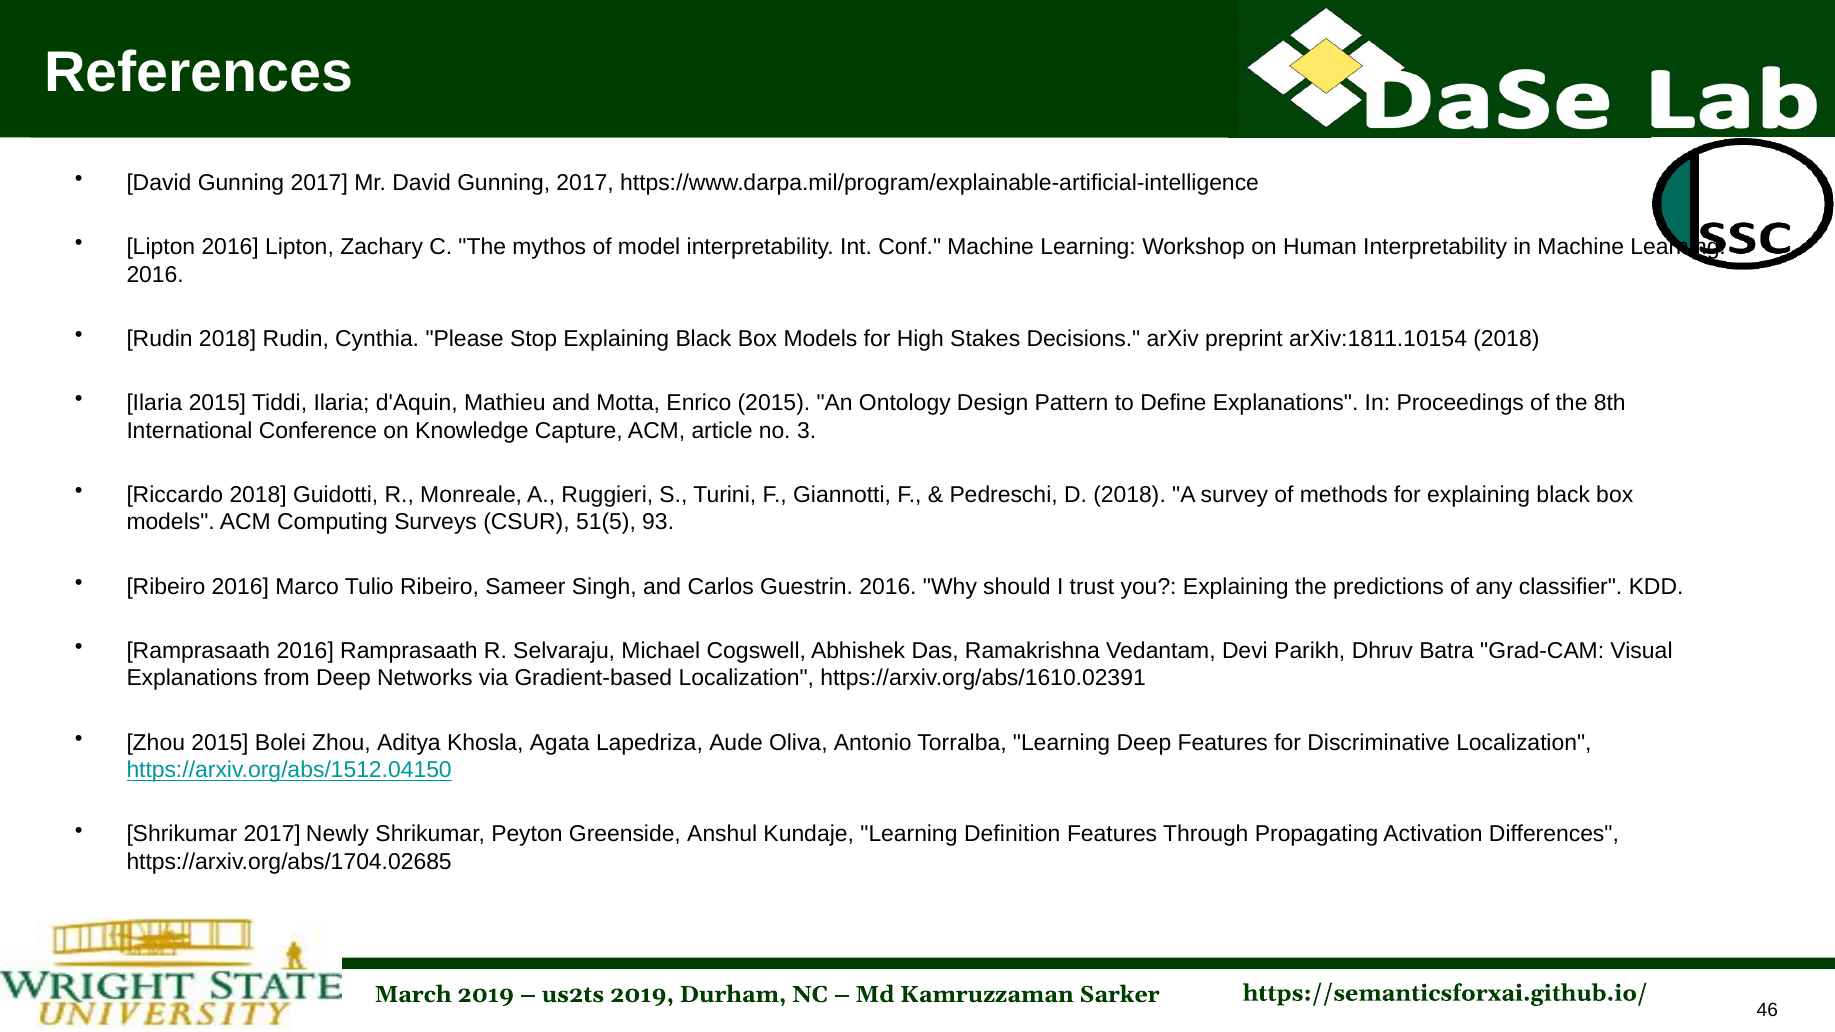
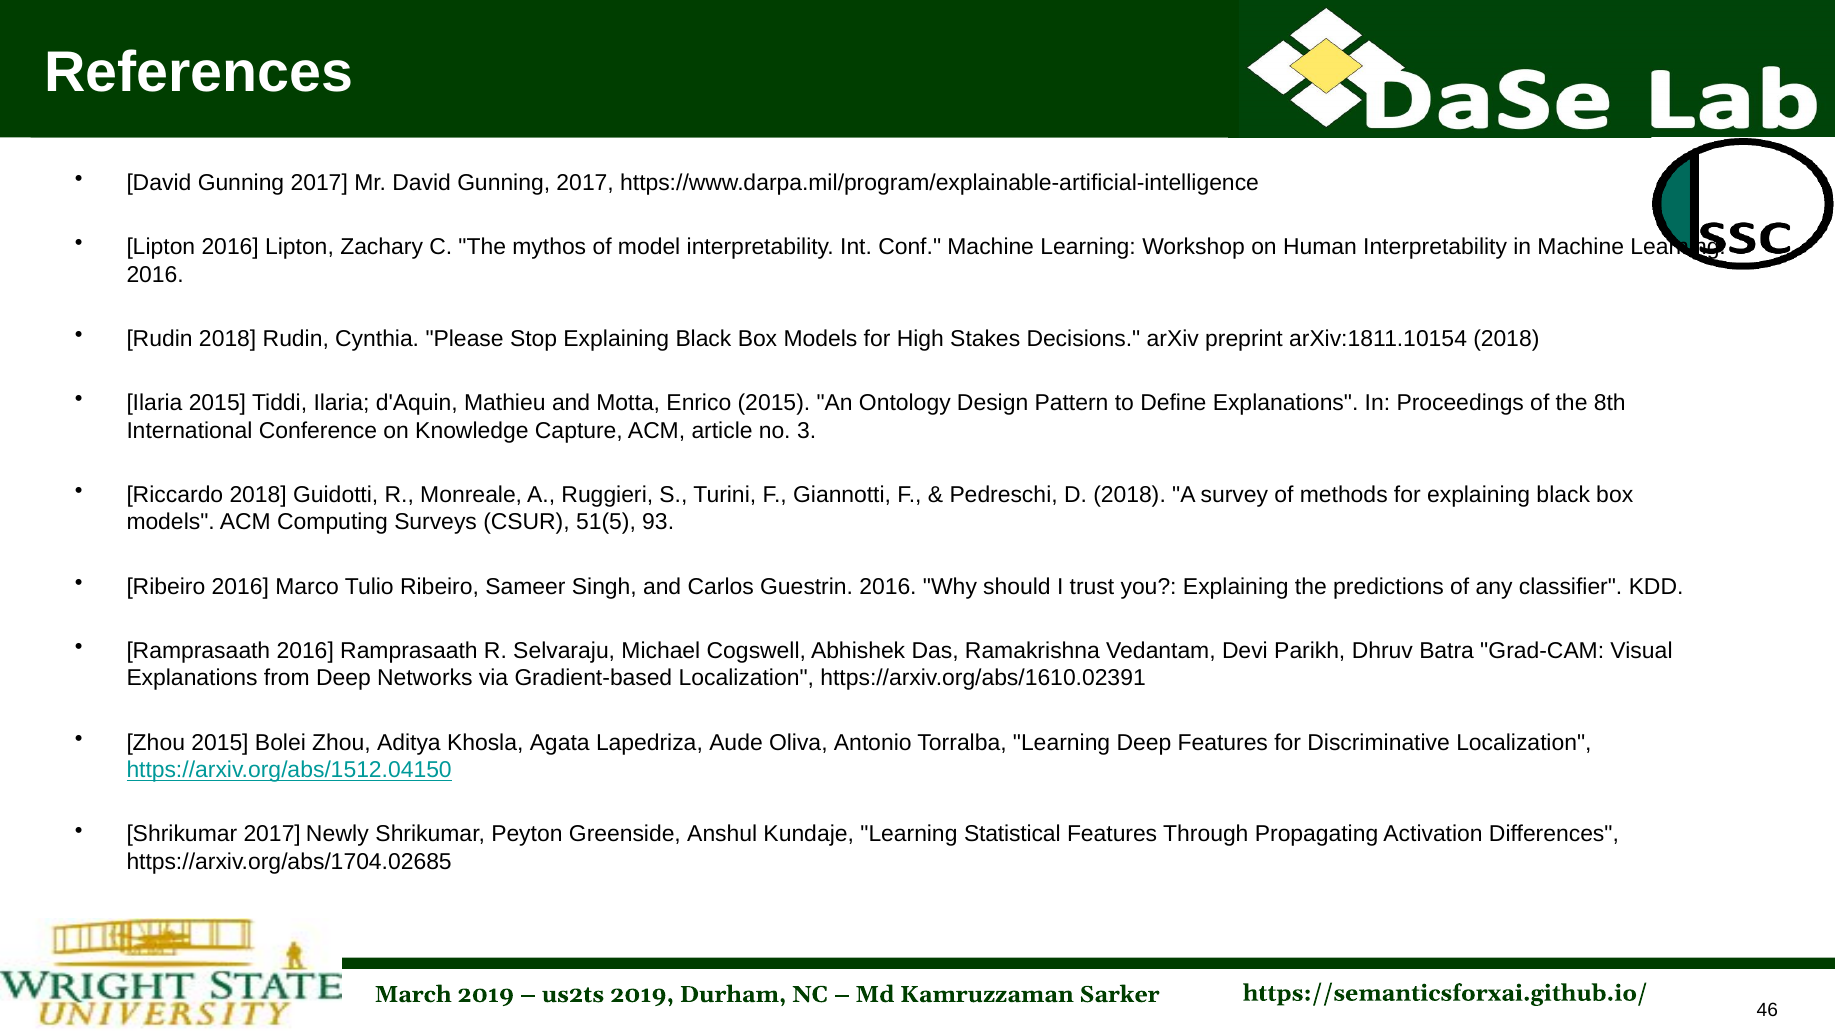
Definition: Definition -> Statistical
